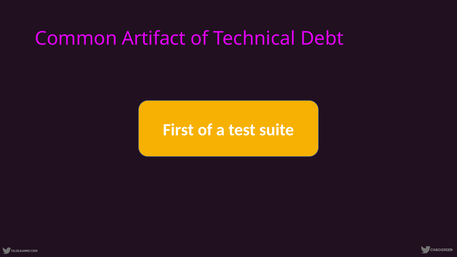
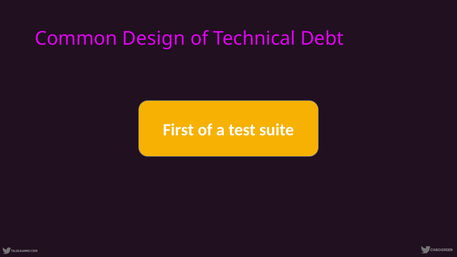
Artifact: Artifact -> Design
